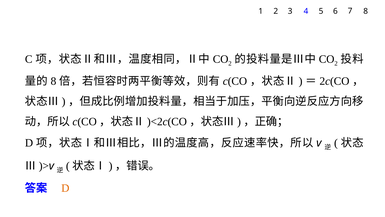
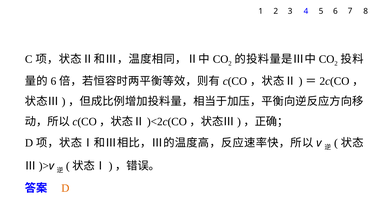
8 at (53, 81): 8 -> 6
